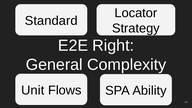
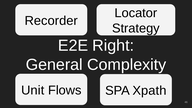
Standard: Standard -> Recorder
Ability: Ability -> Xpath
